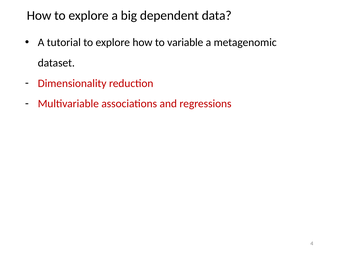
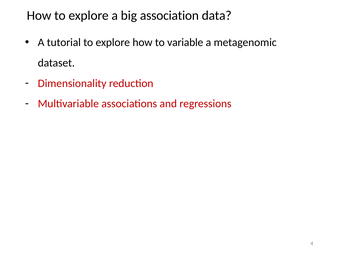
dependent: dependent -> association
